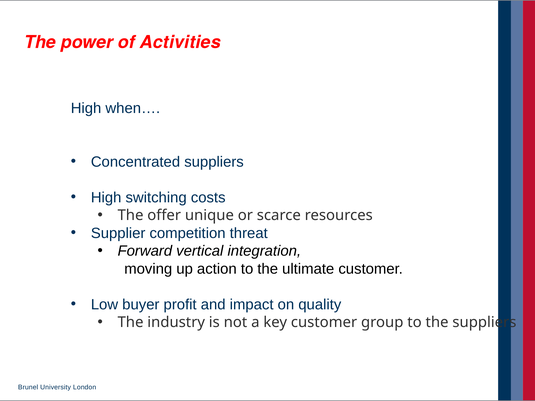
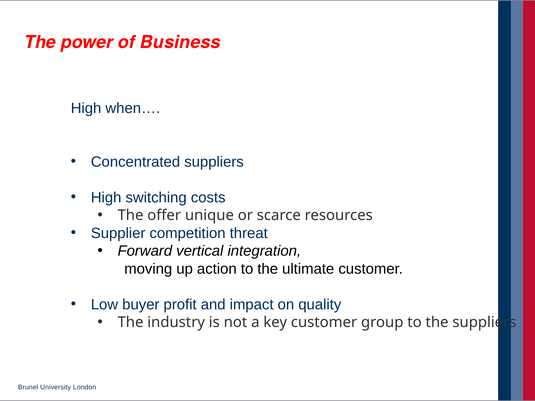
Activities: Activities -> Business
